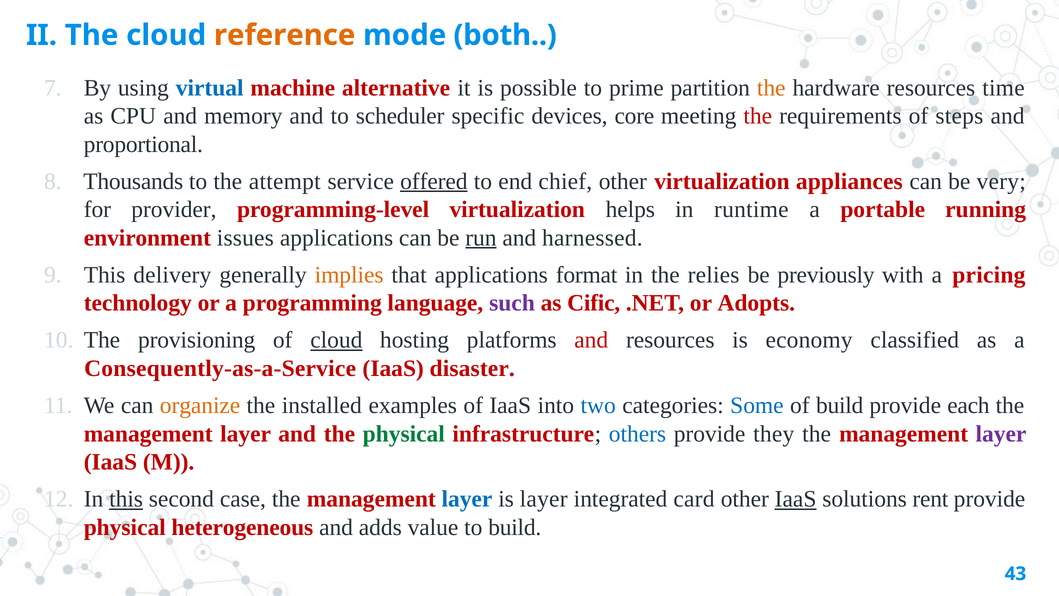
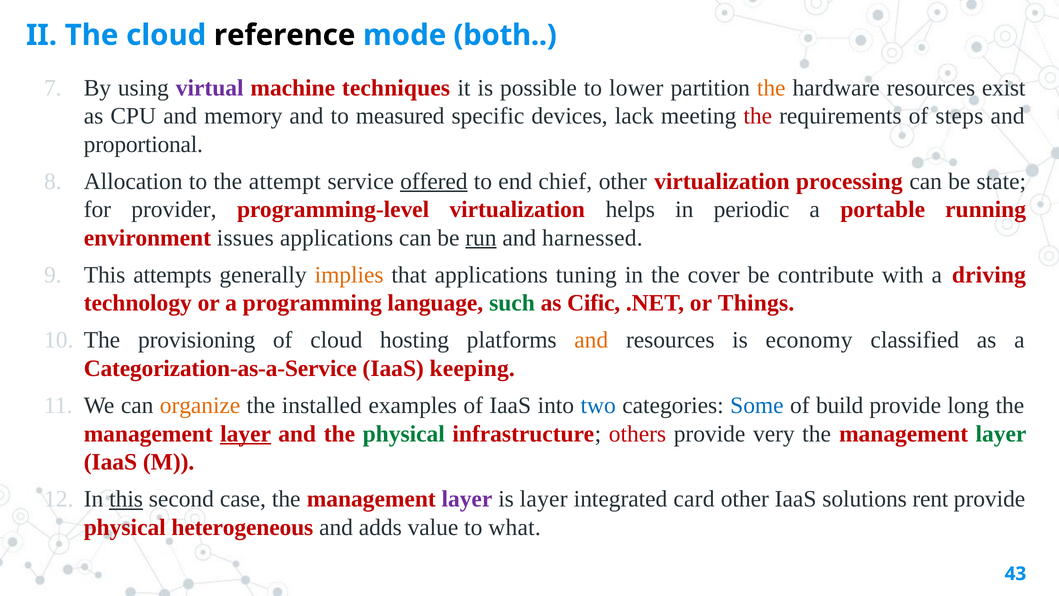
reference colour: orange -> black
virtual colour: blue -> purple
alternative: alternative -> techniques
prime: prime -> lower
time: time -> exist
scheduler: scheduler -> measured
core: core -> lack
Thousands: Thousands -> Allocation
appliances: appliances -> processing
very: very -> state
runtime: runtime -> periodic
delivery: delivery -> attempts
format: format -> tuning
relies: relies -> cover
previously: previously -> contribute
pricing: pricing -> driving
such colour: purple -> green
Adopts: Adopts -> Things
cloud at (336, 340) underline: present -> none
and at (591, 340) colour: red -> orange
Consequently-as-a-Service: Consequently-as-a-Service -> Categorization-as-a-Service
disaster: disaster -> keeping
each: each -> long
layer at (246, 434) underline: none -> present
others colour: blue -> red
they: they -> very
layer at (1001, 434) colour: purple -> green
layer at (467, 499) colour: blue -> purple
IaaS at (796, 499) underline: present -> none
to build: build -> what
